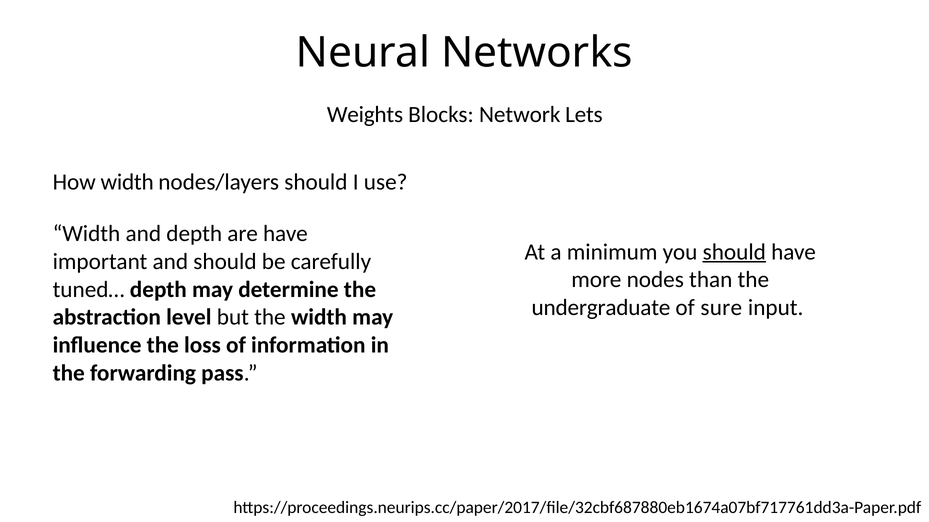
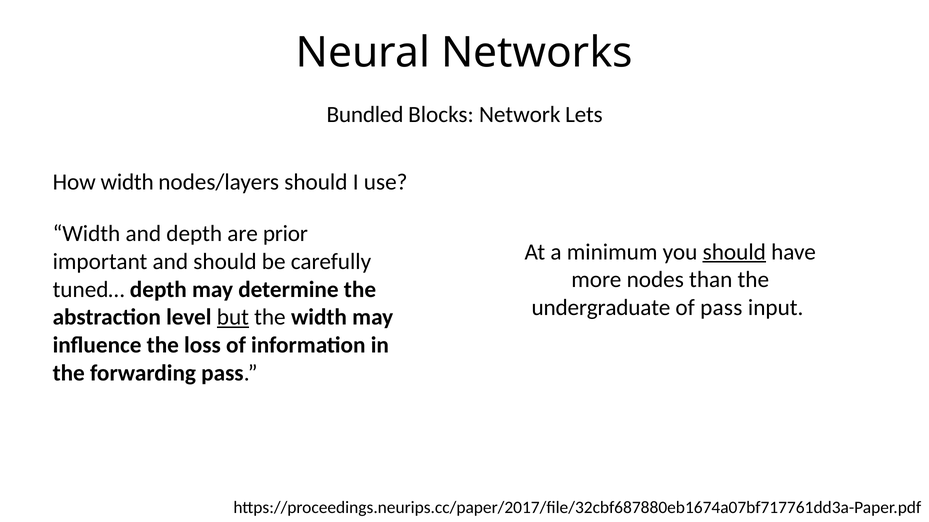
Weights: Weights -> Bundled
are have: have -> prior
of sure: sure -> pass
but underline: none -> present
